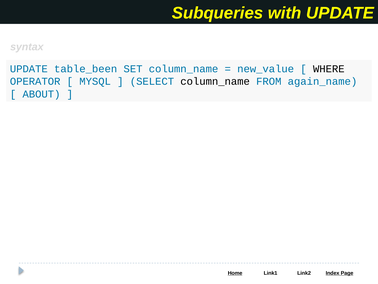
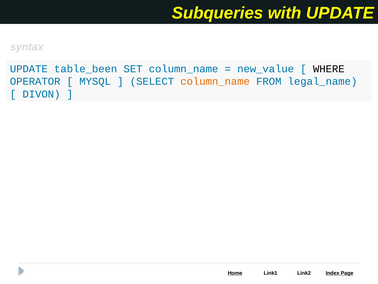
column_name at (215, 81) colour: black -> orange
again_name: again_name -> legal_name
ABOUT: ABOUT -> DIVON
